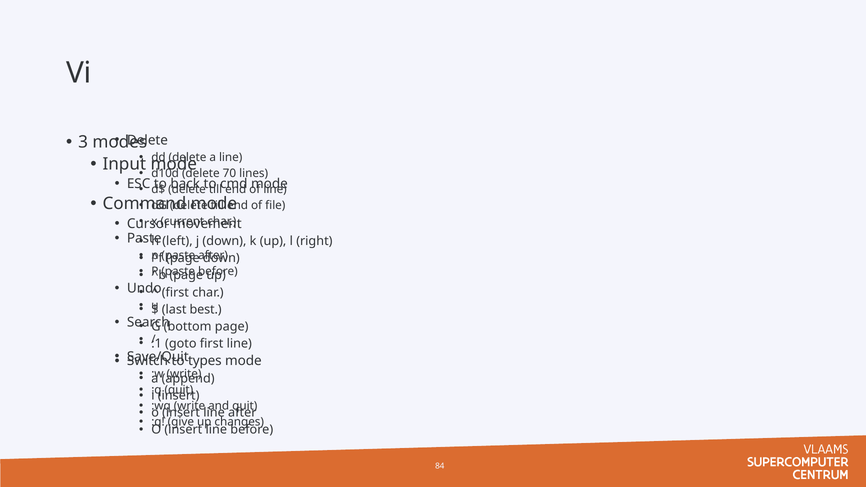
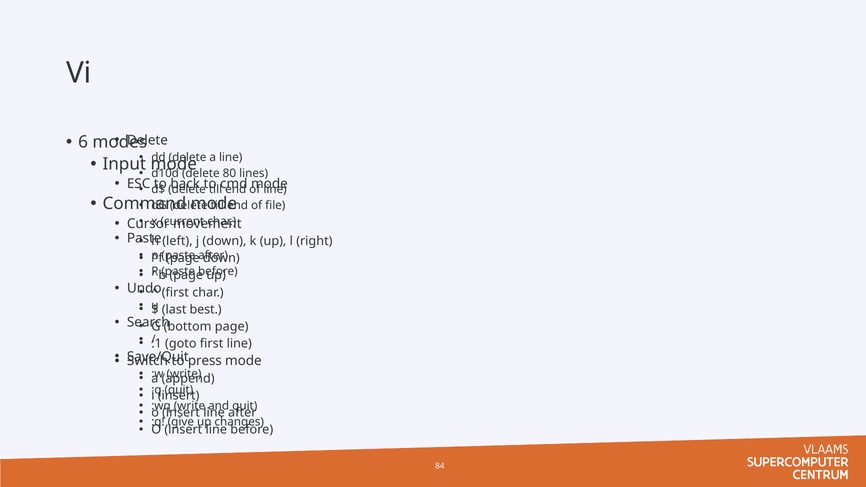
3: 3 -> 6
70: 70 -> 80
types: types -> press
